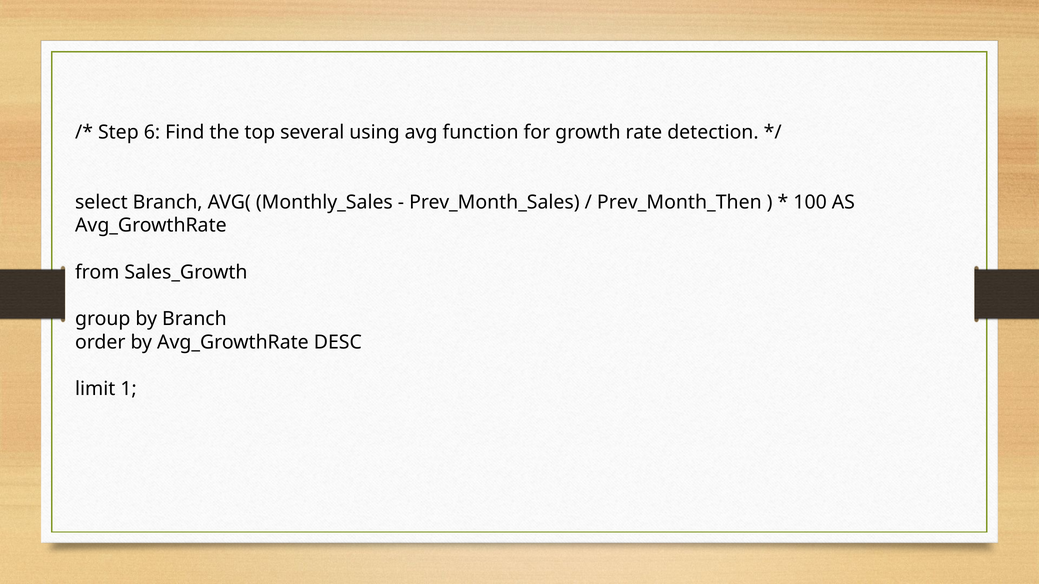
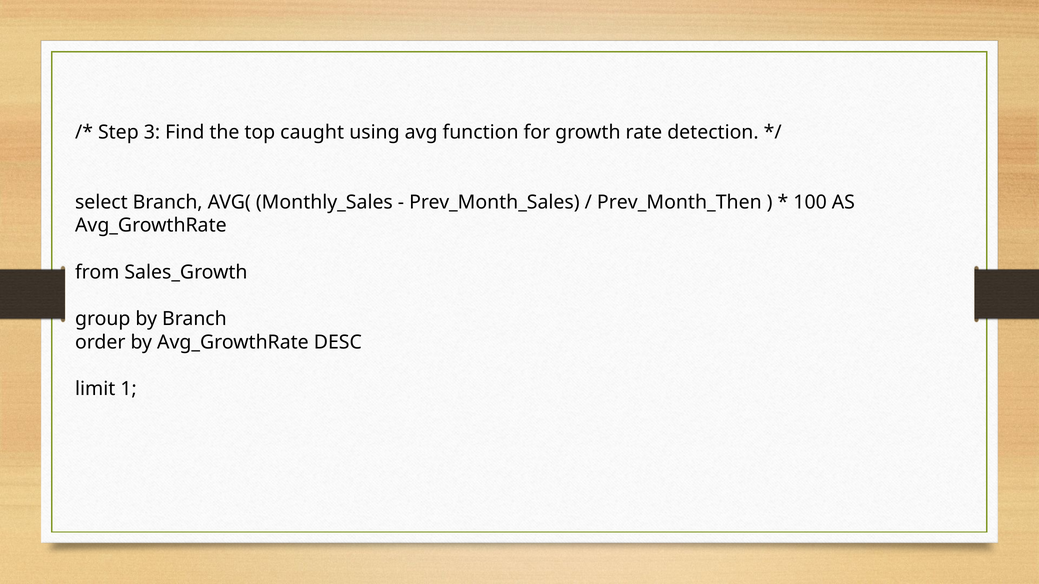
6: 6 -> 3
several: several -> caught
